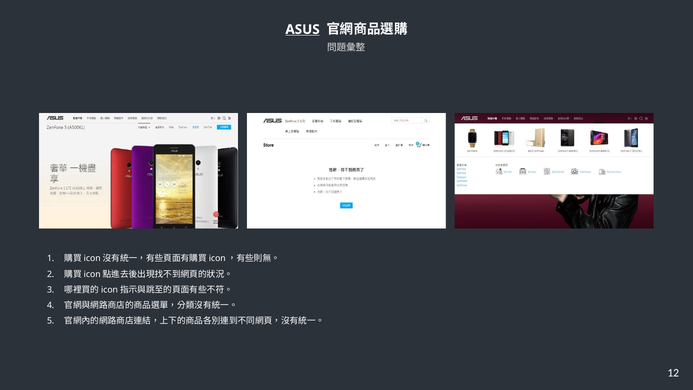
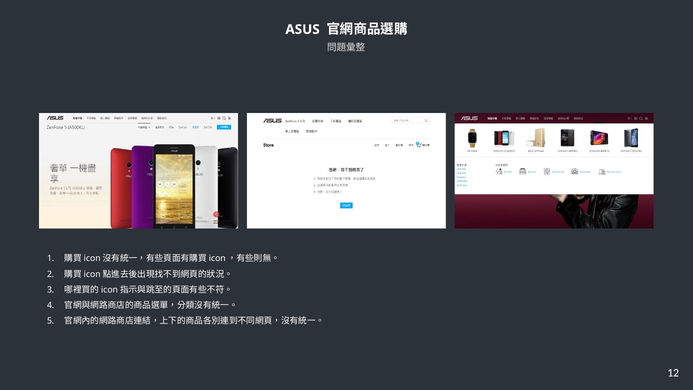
ASUS underline: present -> none
